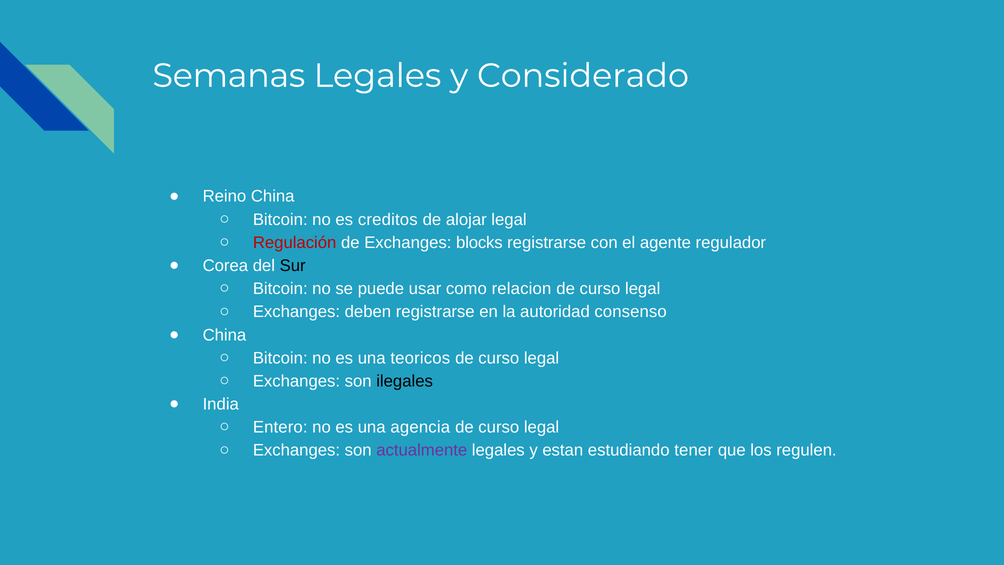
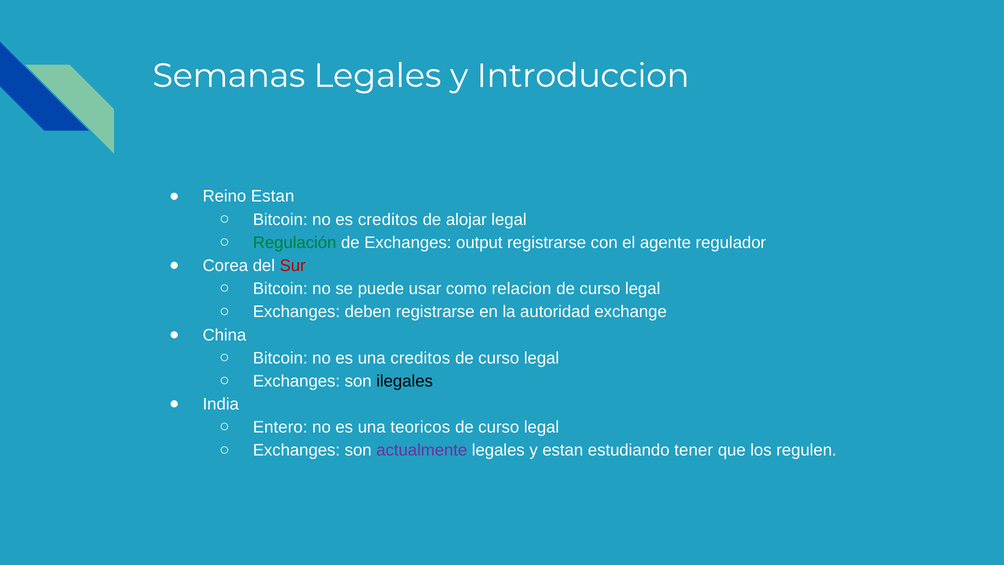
Considerado: Considerado -> Introduccion
Reino China: China -> Estan
Regulación colour: red -> green
blocks: blocks -> output
Sur colour: black -> red
consenso: consenso -> exchange
una teoricos: teoricos -> creditos
agencia: agencia -> teoricos
